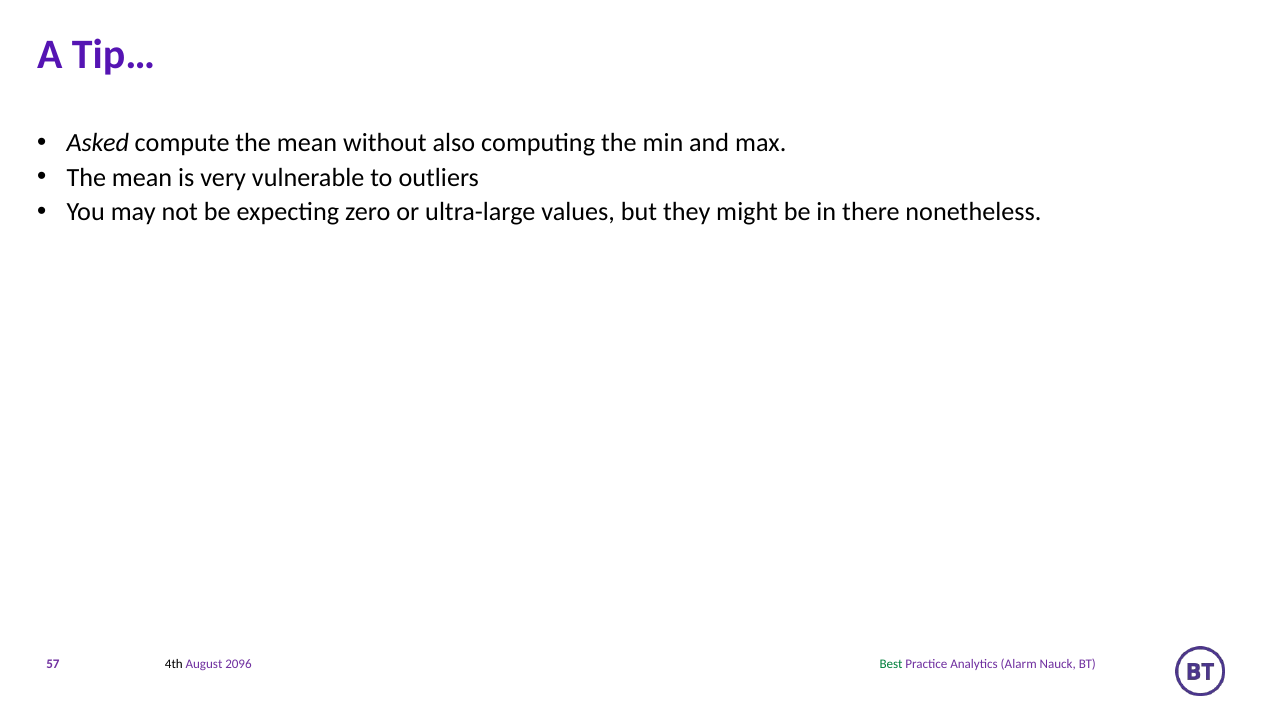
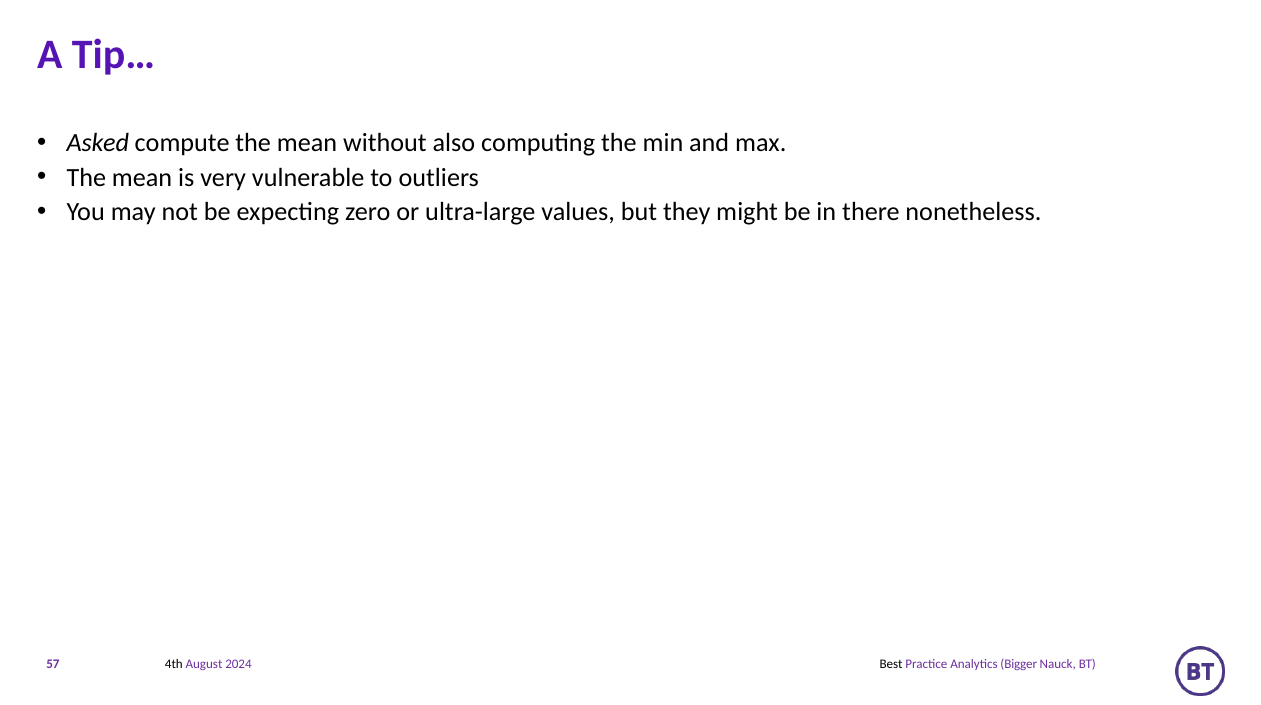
2096: 2096 -> 2024
Best colour: green -> black
Alarm: Alarm -> Bigger
